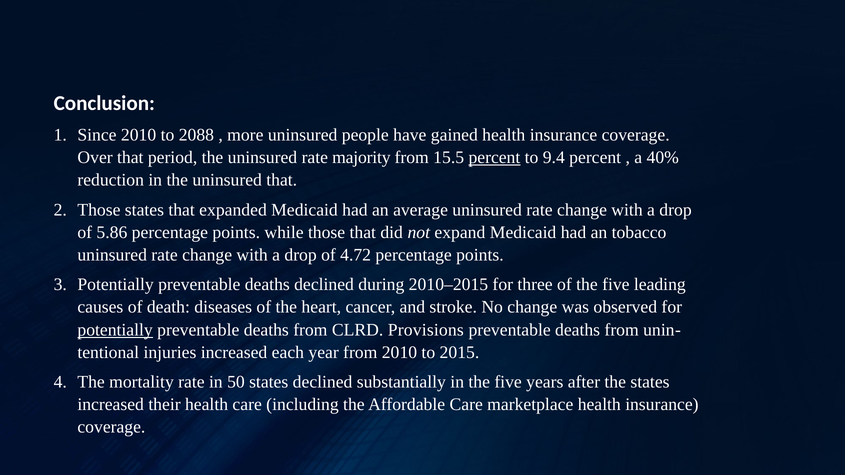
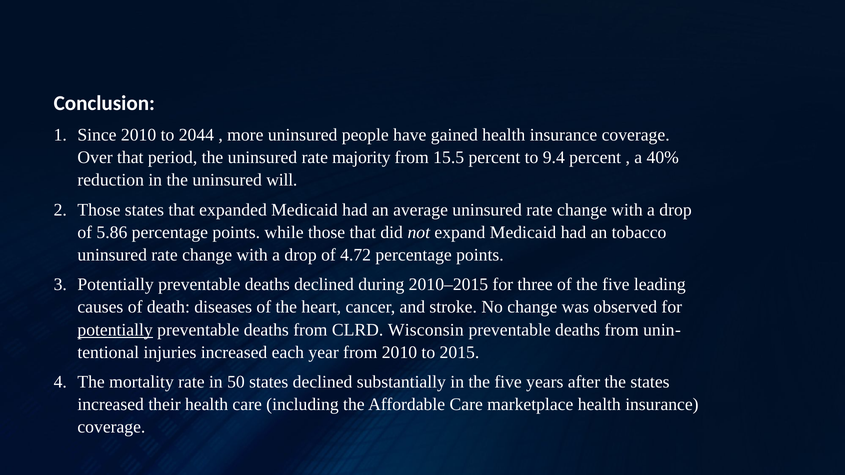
2088: 2088 -> 2044
percent at (494, 158) underline: present -> none
uninsured that: that -> will
Provisions: Provisions -> Wisconsin
